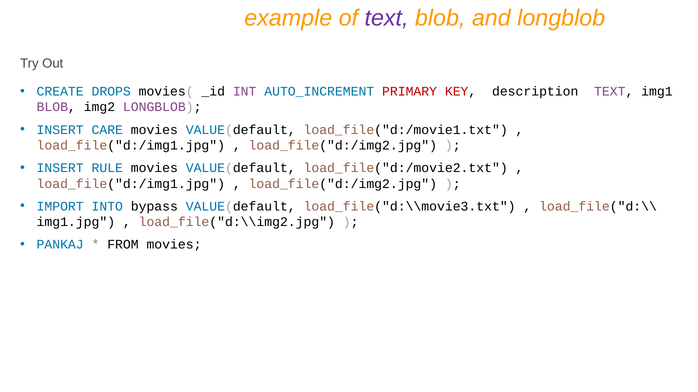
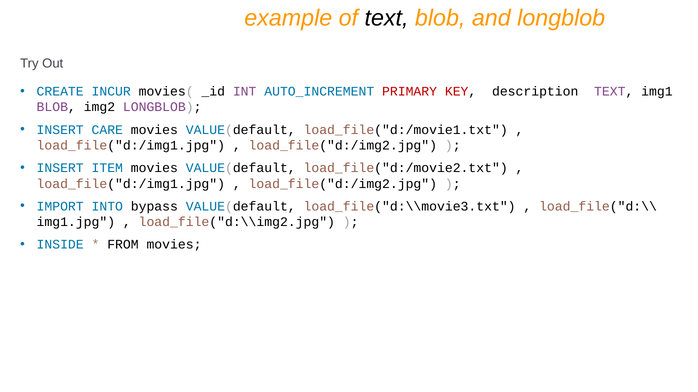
text at (387, 18) colour: purple -> black
DROPS: DROPS -> INCUR
RULE: RULE -> ITEM
PANKAJ: PANKAJ -> INSIDE
